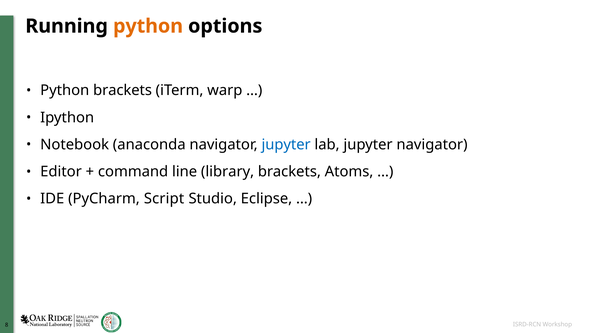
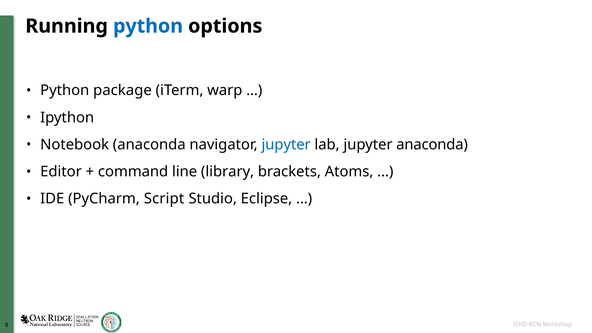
python at (148, 26) colour: orange -> blue
Python brackets: brackets -> package
jupyter navigator: navigator -> anaconda
